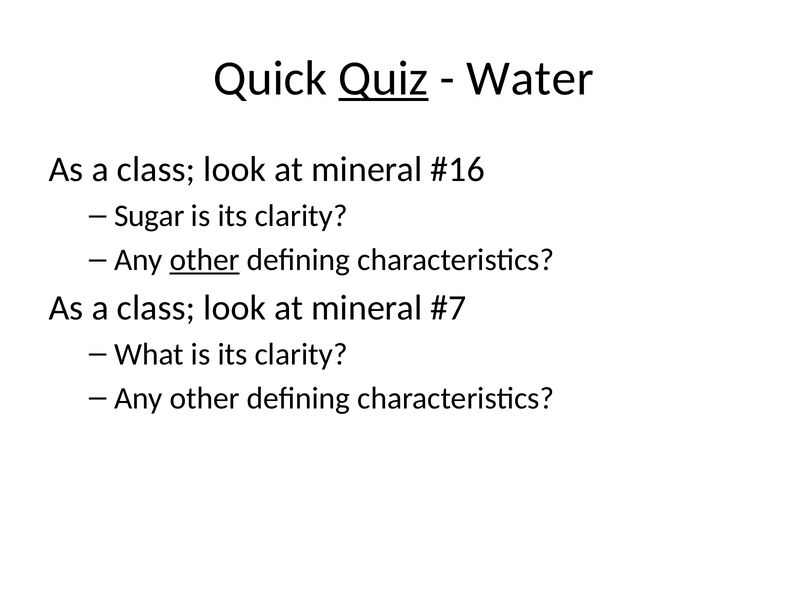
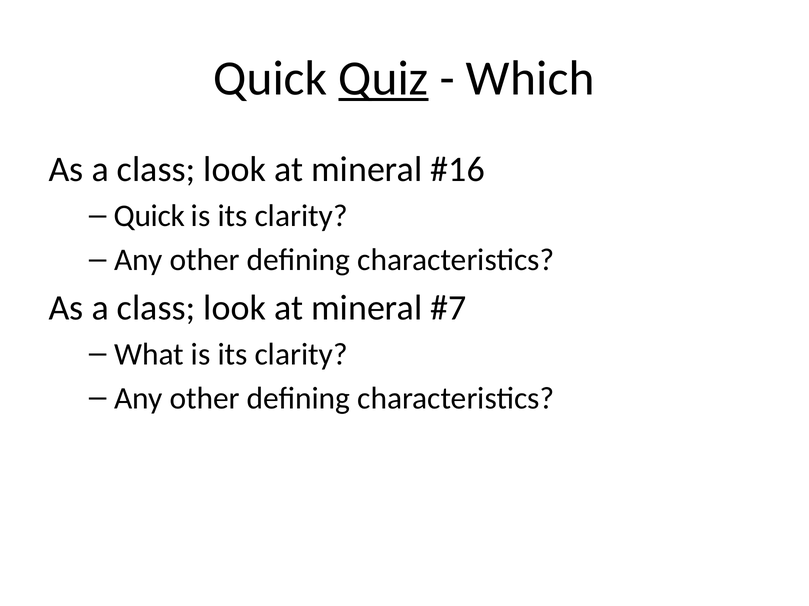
Water: Water -> Which
Sugar at (149, 216): Sugar -> Quick
other at (205, 260) underline: present -> none
